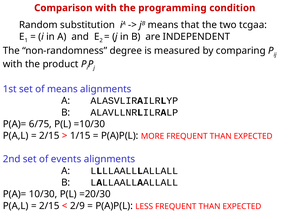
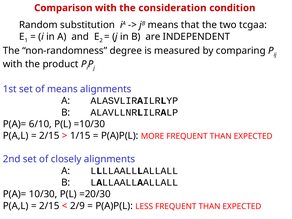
programming: programming -> consideration
6/75: 6/75 -> 6/10
events: events -> closely
